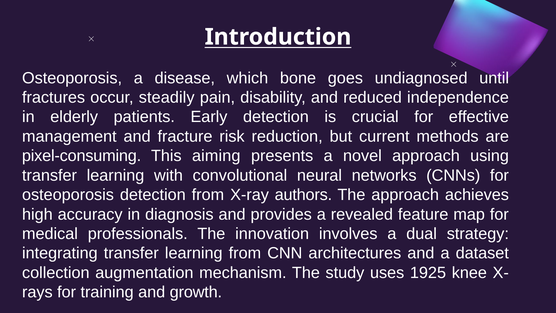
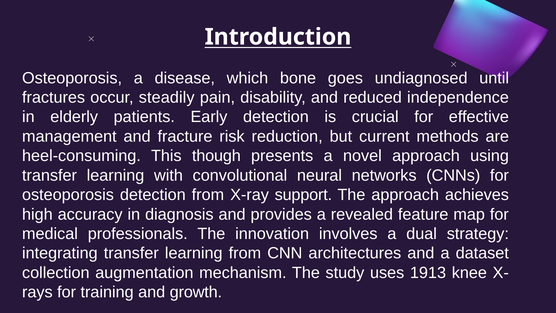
pixel-consuming: pixel-consuming -> heel-consuming
aiming: aiming -> though
authors: authors -> support
1925: 1925 -> 1913
